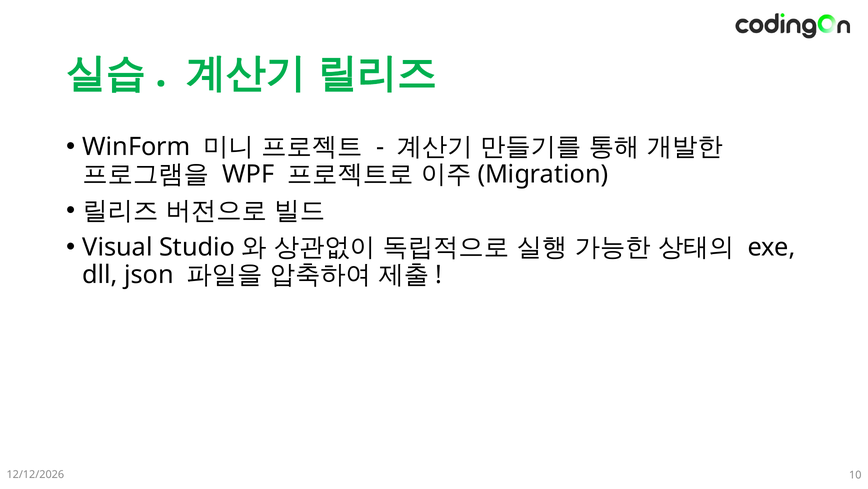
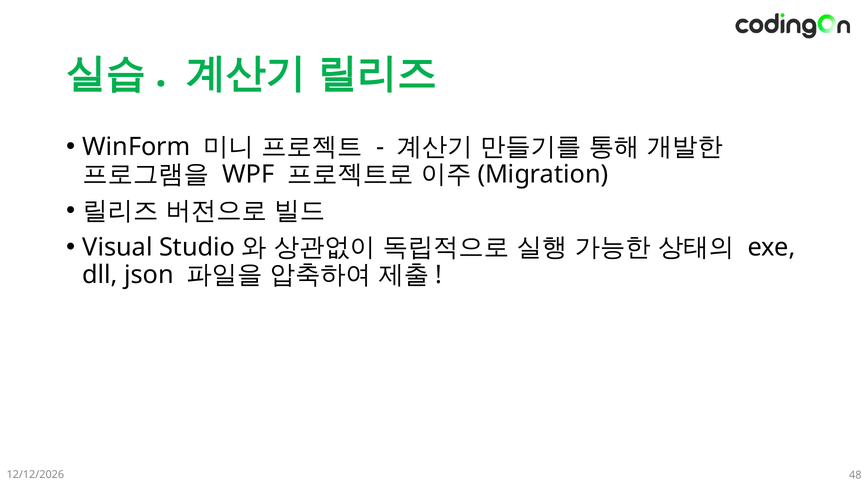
10: 10 -> 48
